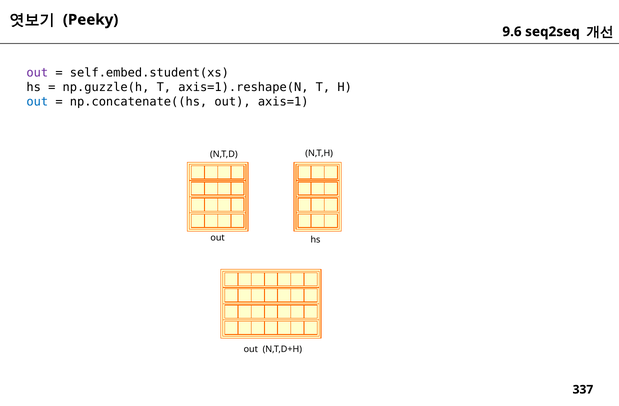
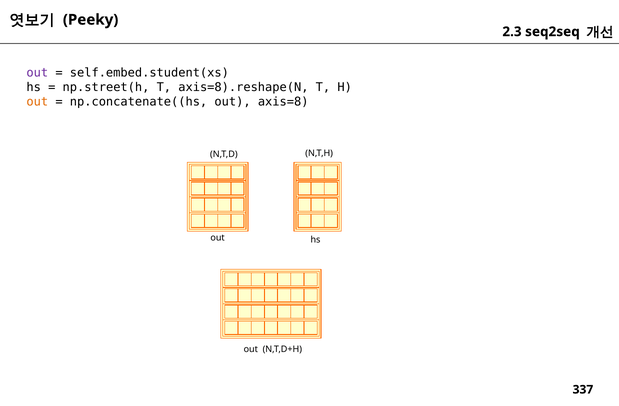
9.6: 9.6 -> 2.3
np.guzzle(h: np.guzzle(h -> np.street(h
axis=1).reshape(N: axis=1).reshape(N -> axis=8).reshape(N
out at (37, 102) colour: blue -> orange
axis=1: axis=1 -> axis=8
